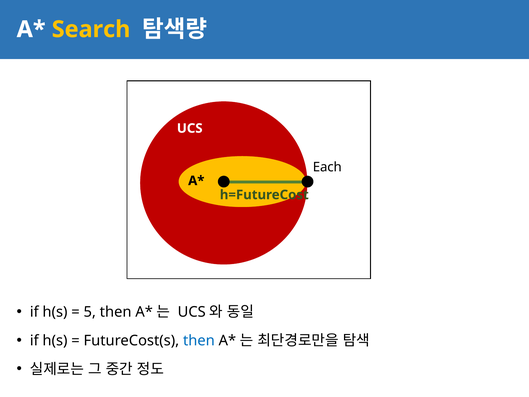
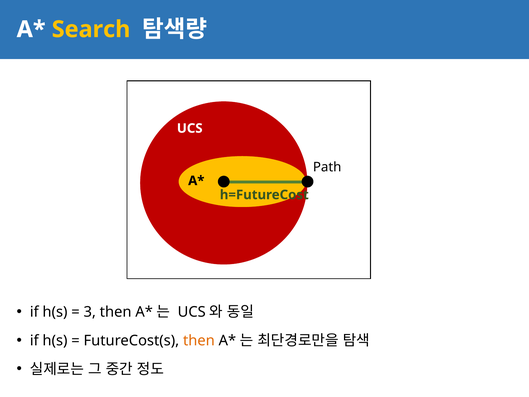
Each: Each -> Path
5: 5 -> 3
then at (199, 340) colour: blue -> orange
